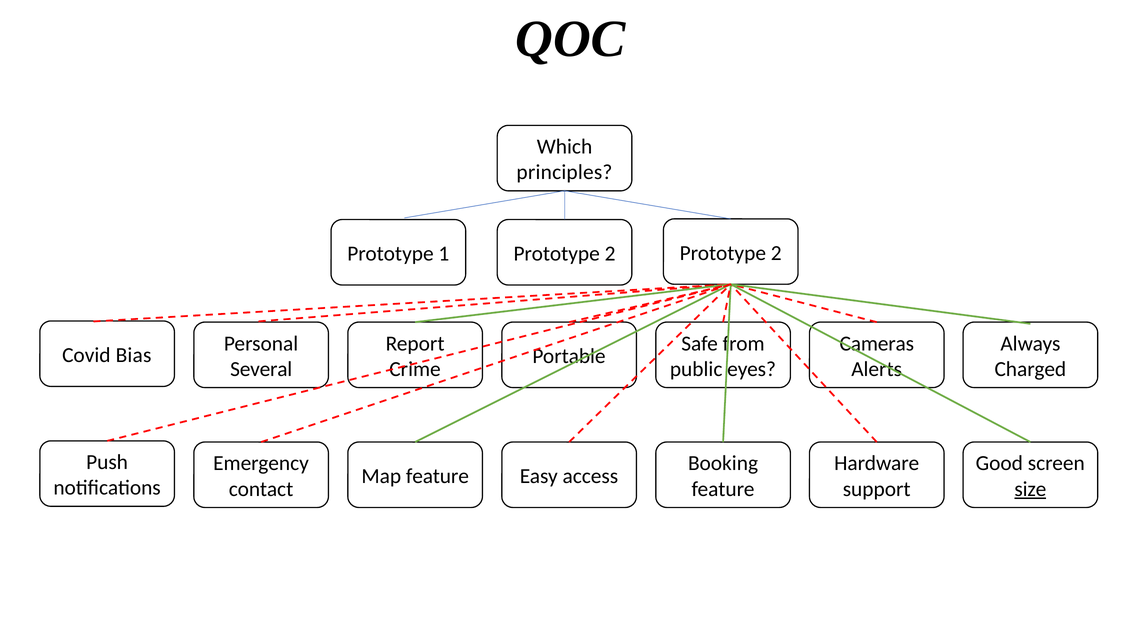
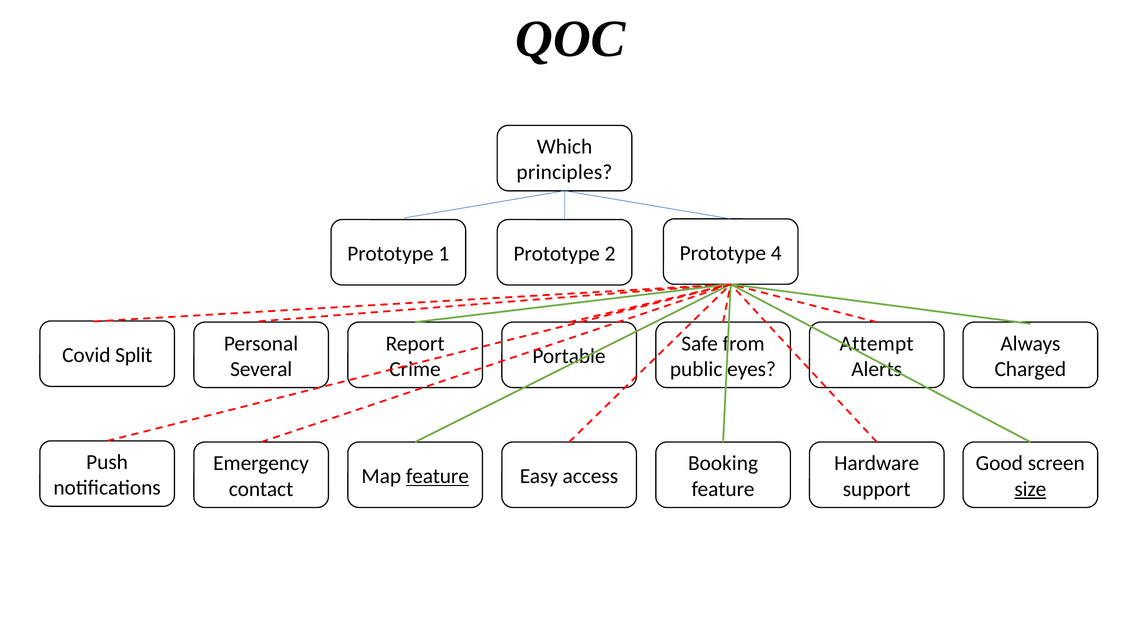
2 Prototype 2: 2 -> 4
Cameras: Cameras -> Attempt
Bias: Bias -> Split
feature at (437, 476) underline: none -> present
